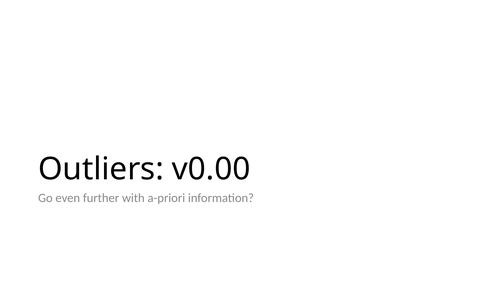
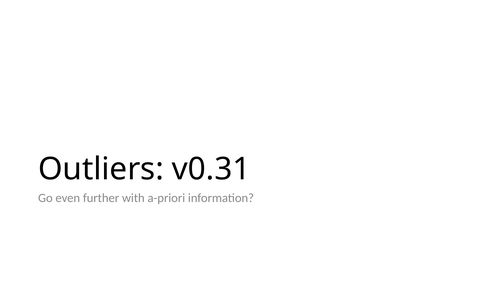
v0.00: v0.00 -> v0.31
